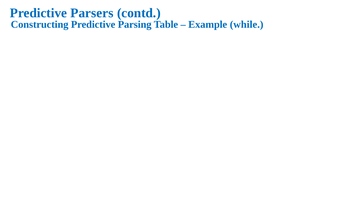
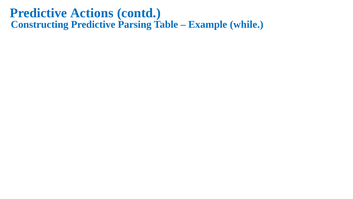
Parsers: Parsers -> Actions
